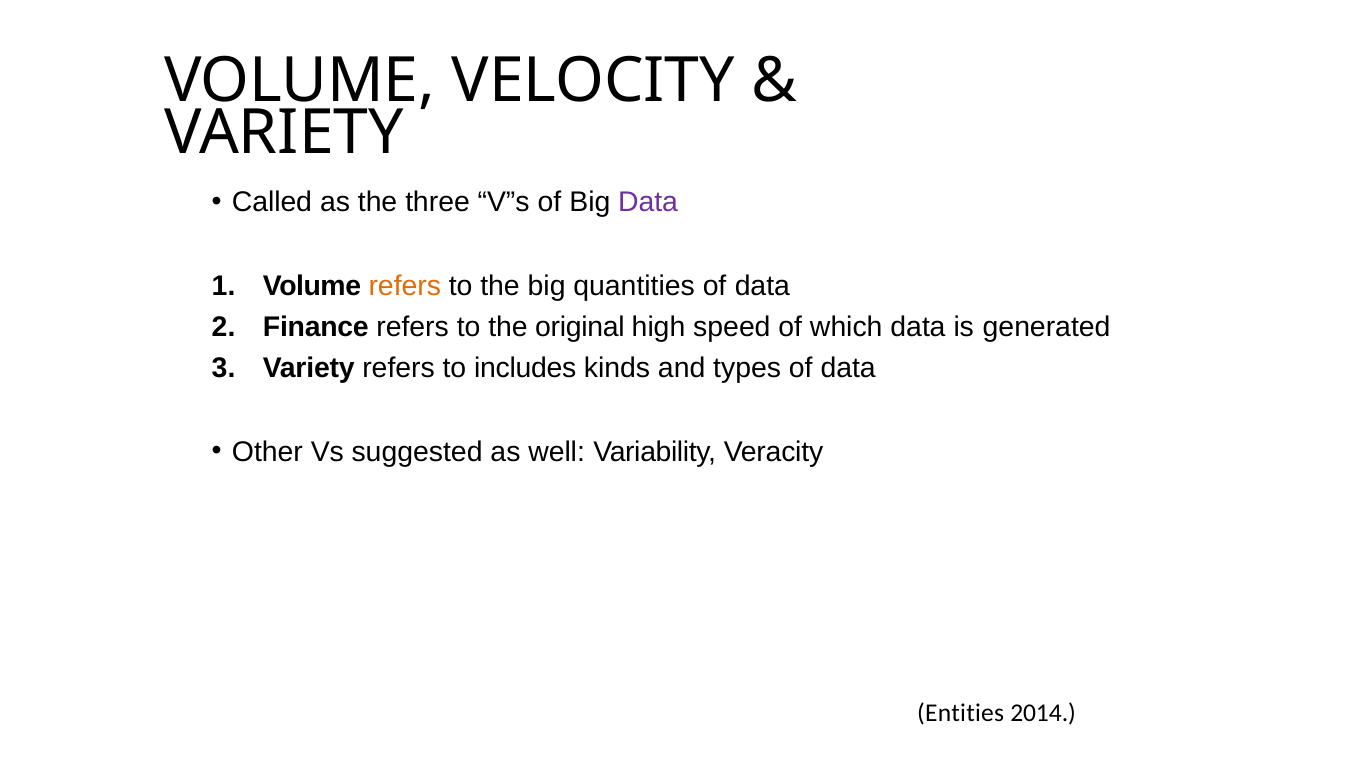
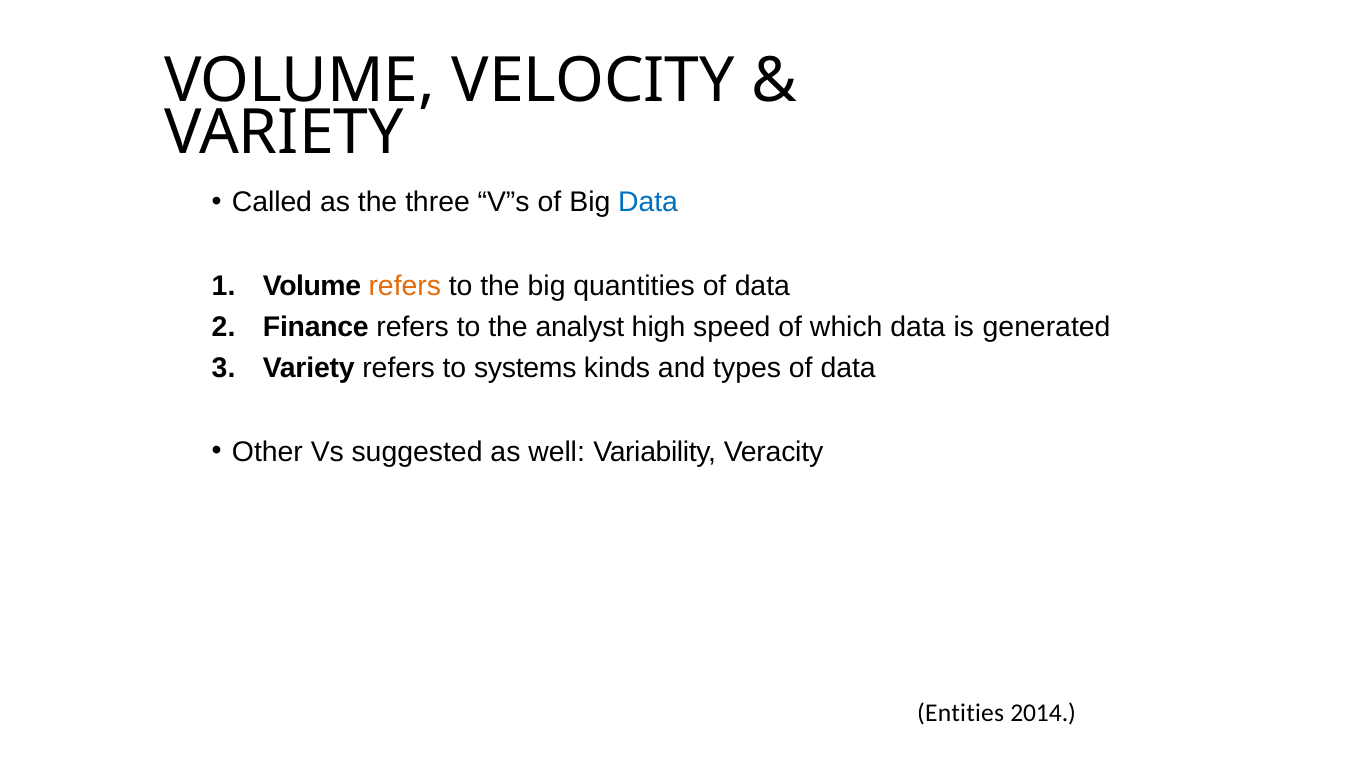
Data at (648, 202) colour: purple -> blue
original: original -> analyst
includes: includes -> systems
